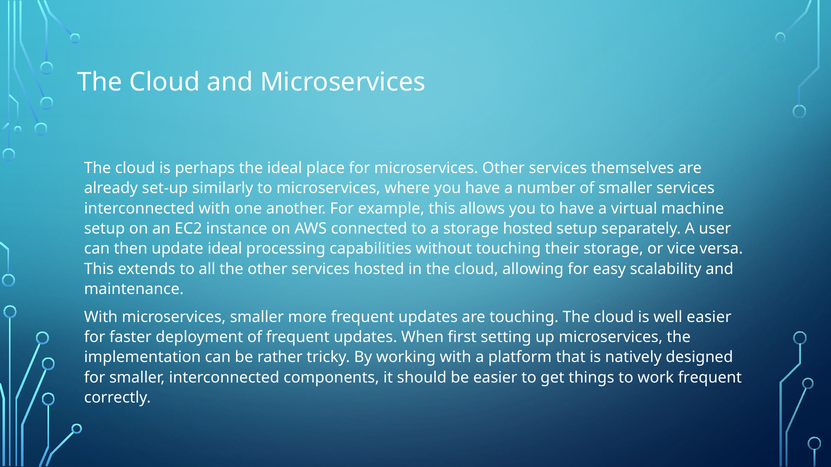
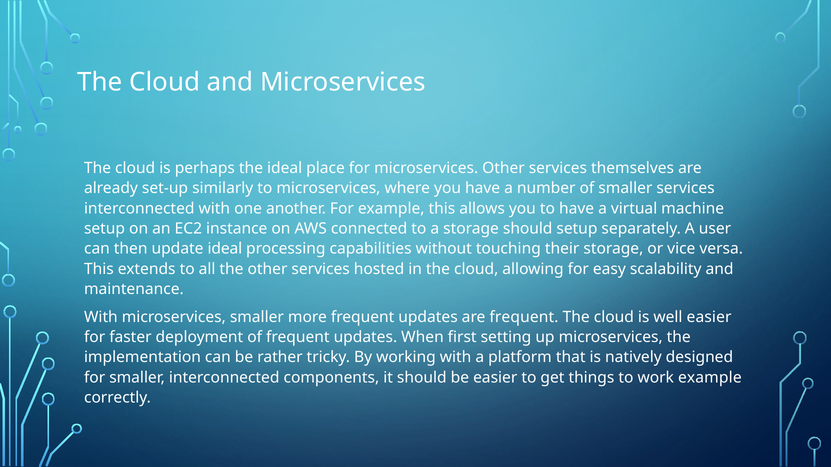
storage hosted: hosted -> should
are touching: touching -> frequent
work frequent: frequent -> example
